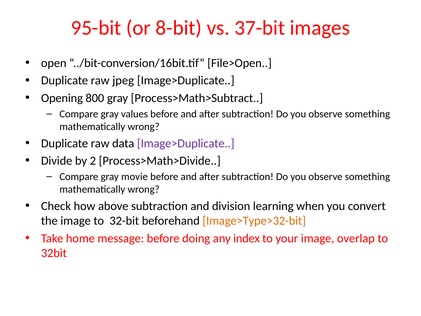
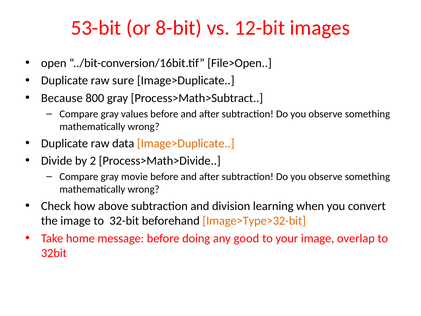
95-bit: 95-bit -> 53-bit
37-bit: 37-bit -> 12-bit
jpeg: jpeg -> sure
Opening: Opening -> Because
Image>Duplicate at (186, 143) colour: purple -> orange
index: index -> good
